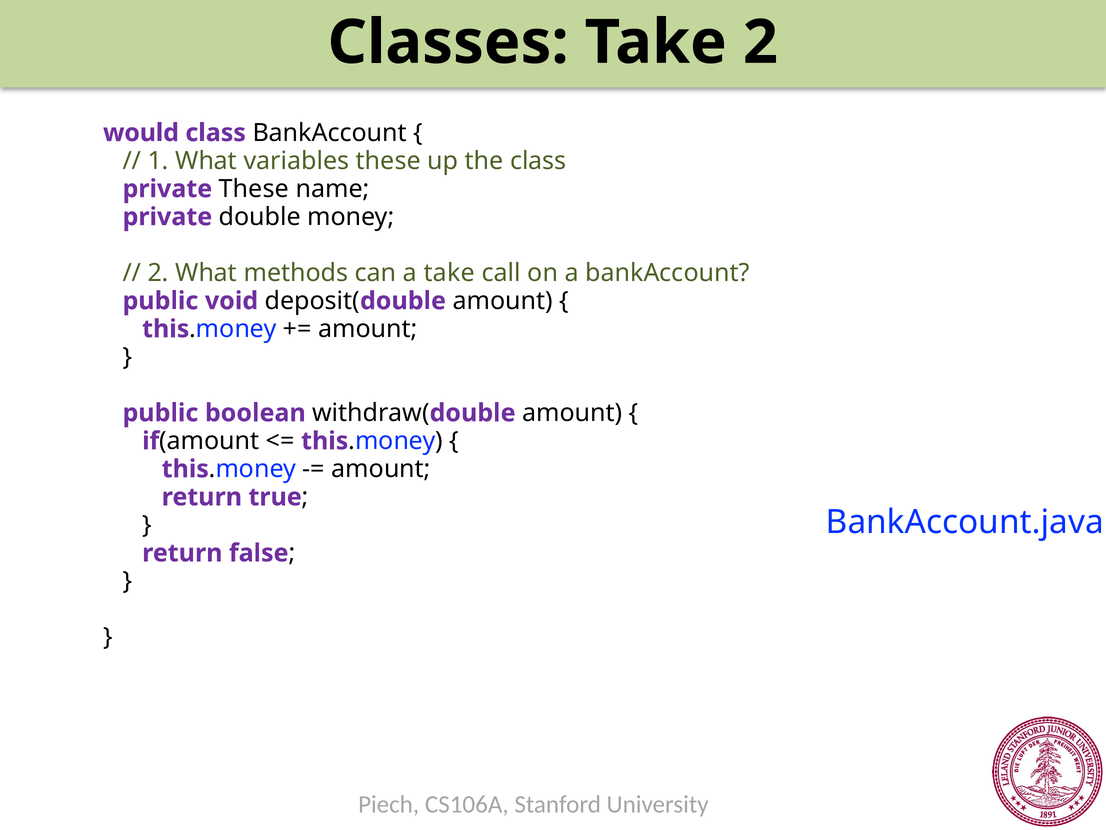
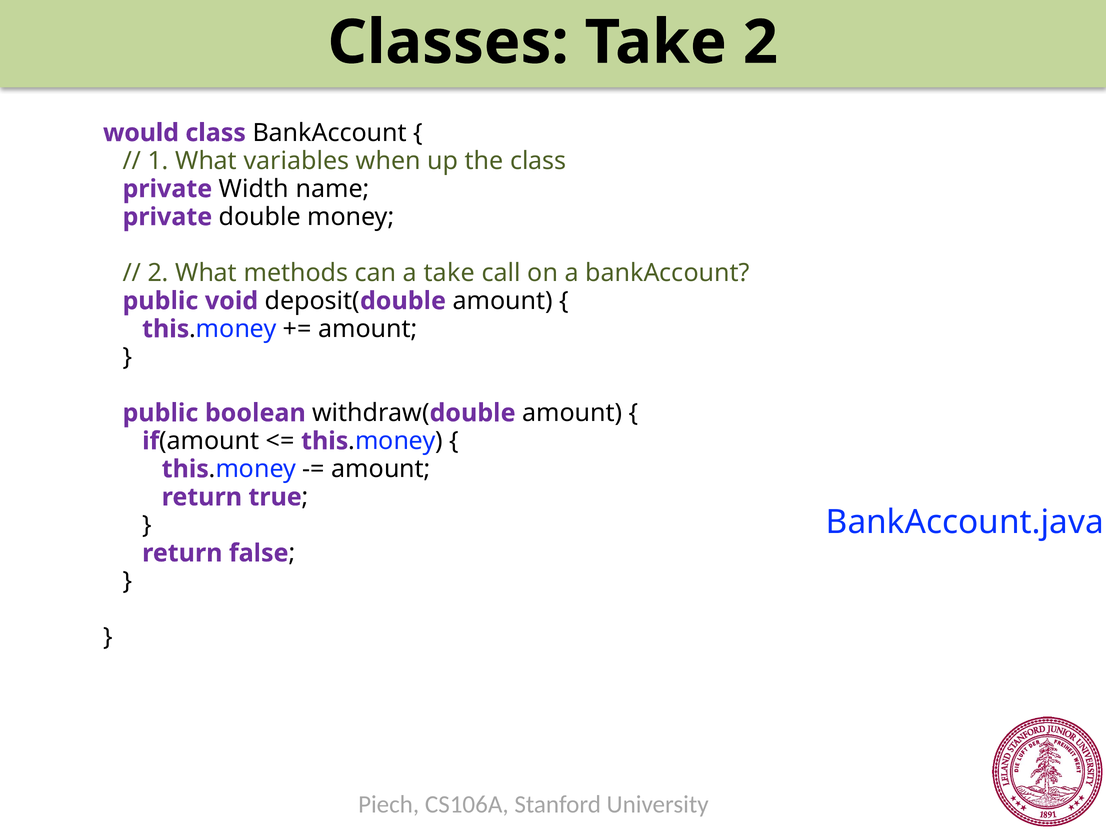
variables these: these -> when
private These: These -> Width
